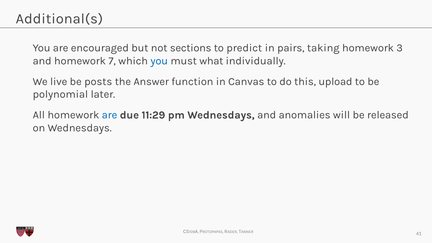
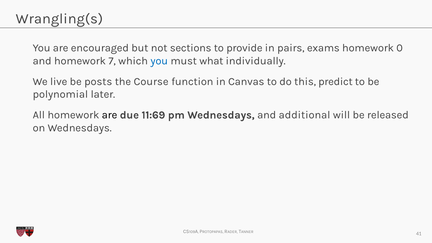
Additional(s: Additional(s -> Wrangling(s
predict: predict -> provide
taking: taking -> exams
3: 3 -> 0
Answer: Answer -> Course
upload: upload -> predict
are at (110, 115) colour: blue -> black
11:29: 11:29 -> 11:69
anomalies: anomalies -> additional
